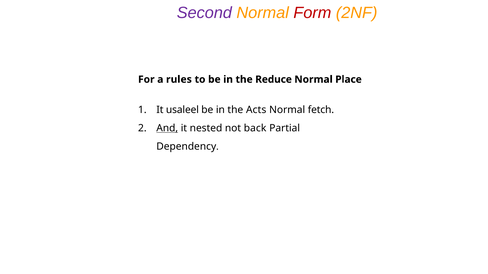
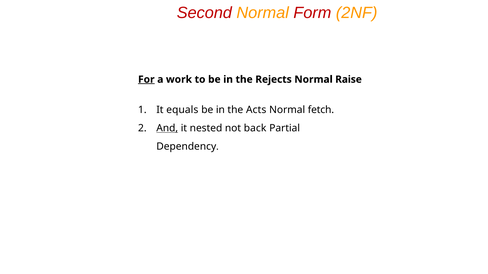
Second colour: purple -> red
For underline: none -> present
rules: rules -> work
Reduce: Reduce -> Rejects
Place: Place -> Raise
usaleel: usaleel -> equals
